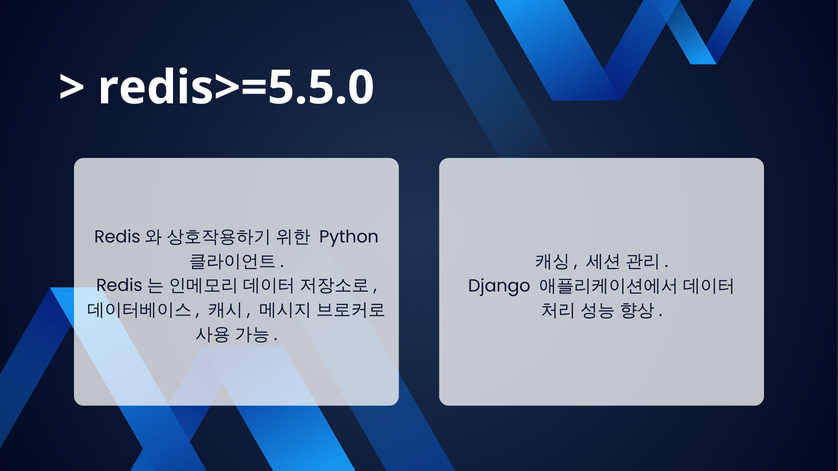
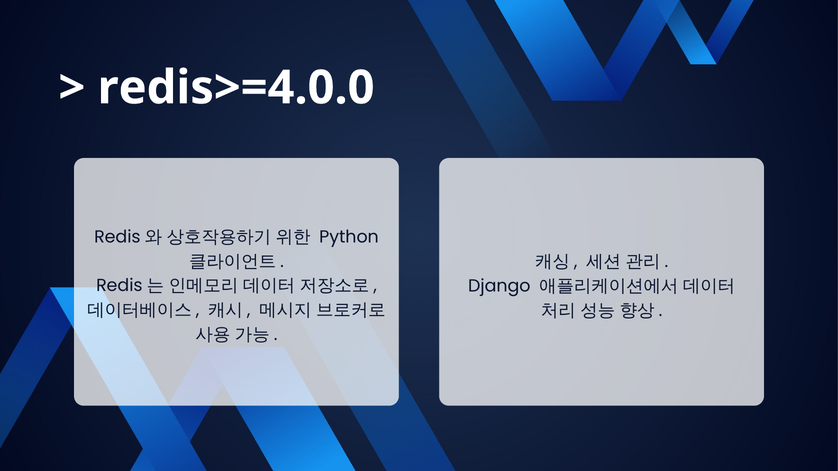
redis>=5.5.0: redis>=5.5.0 -> redis>=4.0.0
